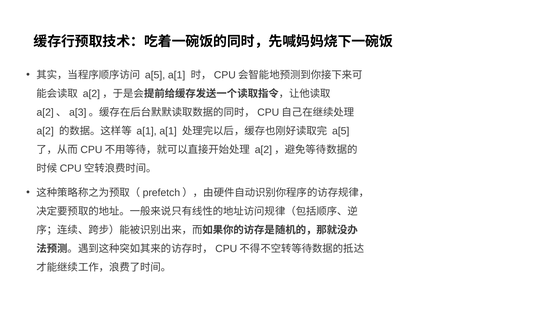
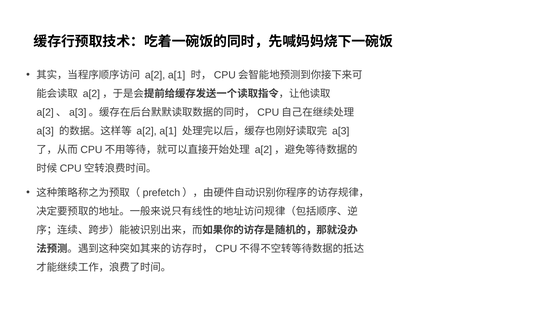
a[5 at (155, 75): a[5 -> a[2
a[2 at (45, 131): a[2 -> a[3
a[1 at (147, 131): a[1 -> a[2
a[5 at (341, 131): a[5 -> a[3
